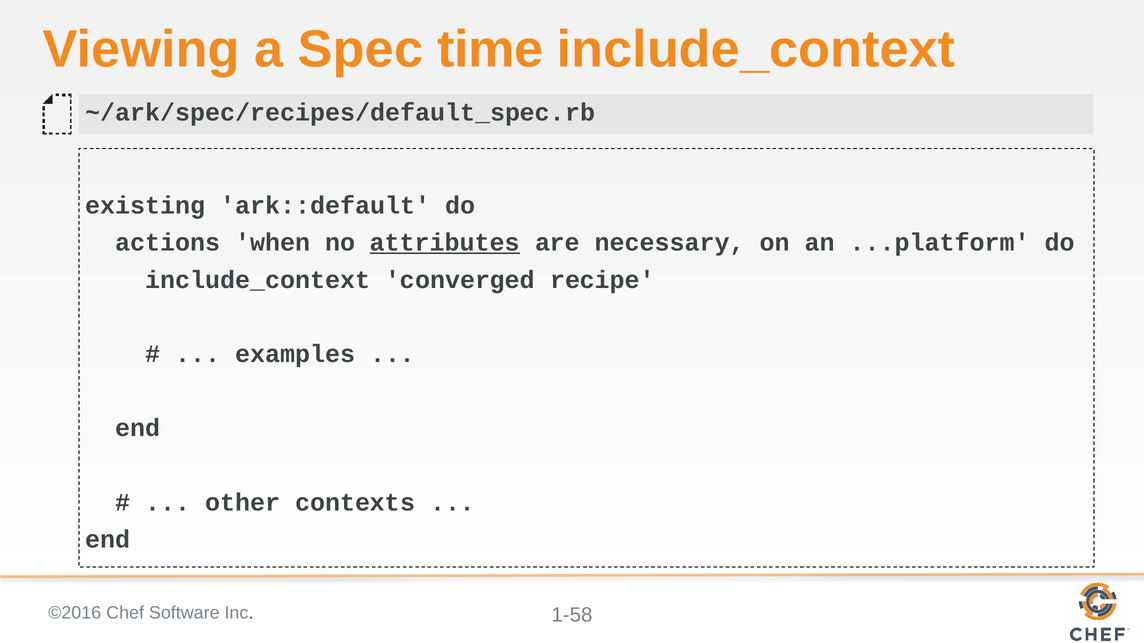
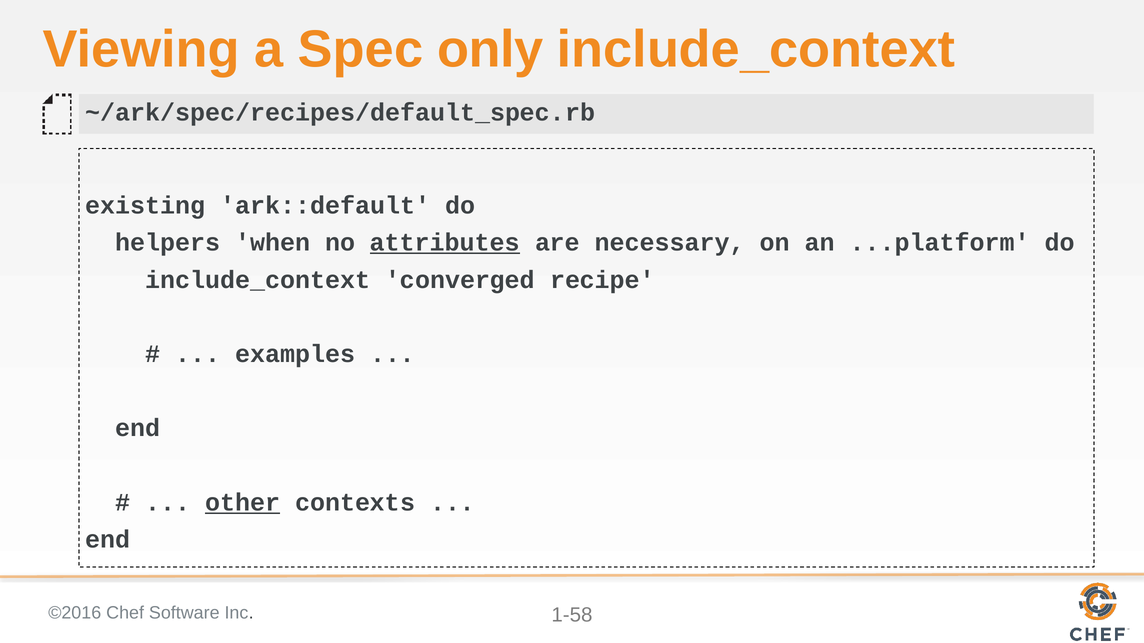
time: time -> only
actions: actions -> helpers
other underline: none -> present
